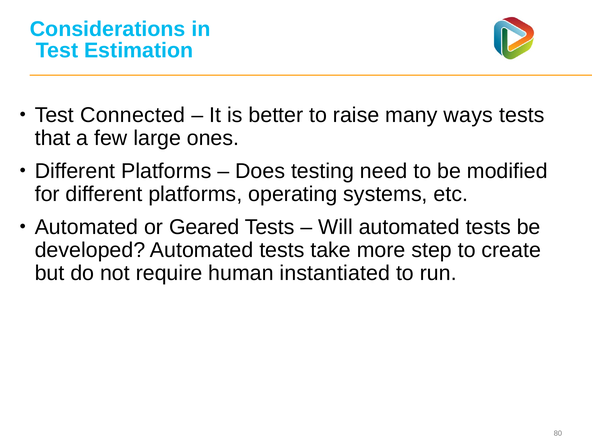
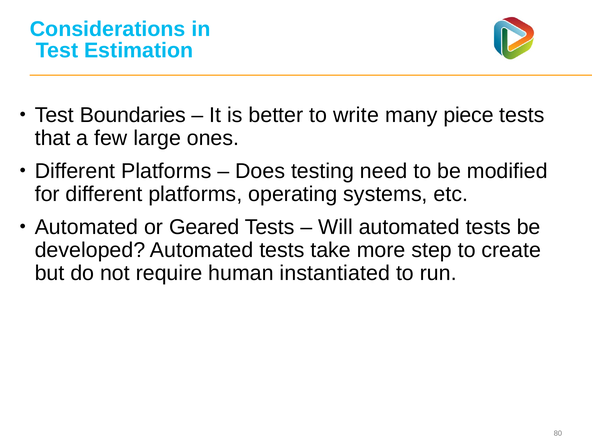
Connected: Connected -> Boundaries
raise: raise -> write
ways: ways -> piece
